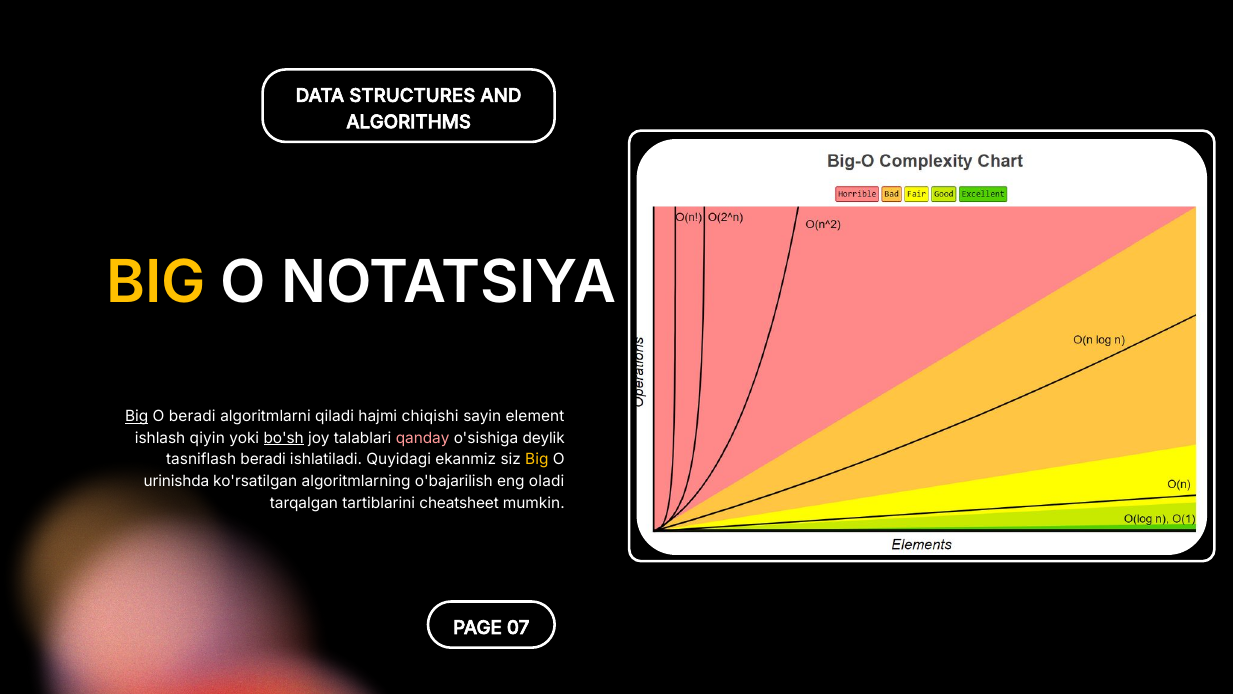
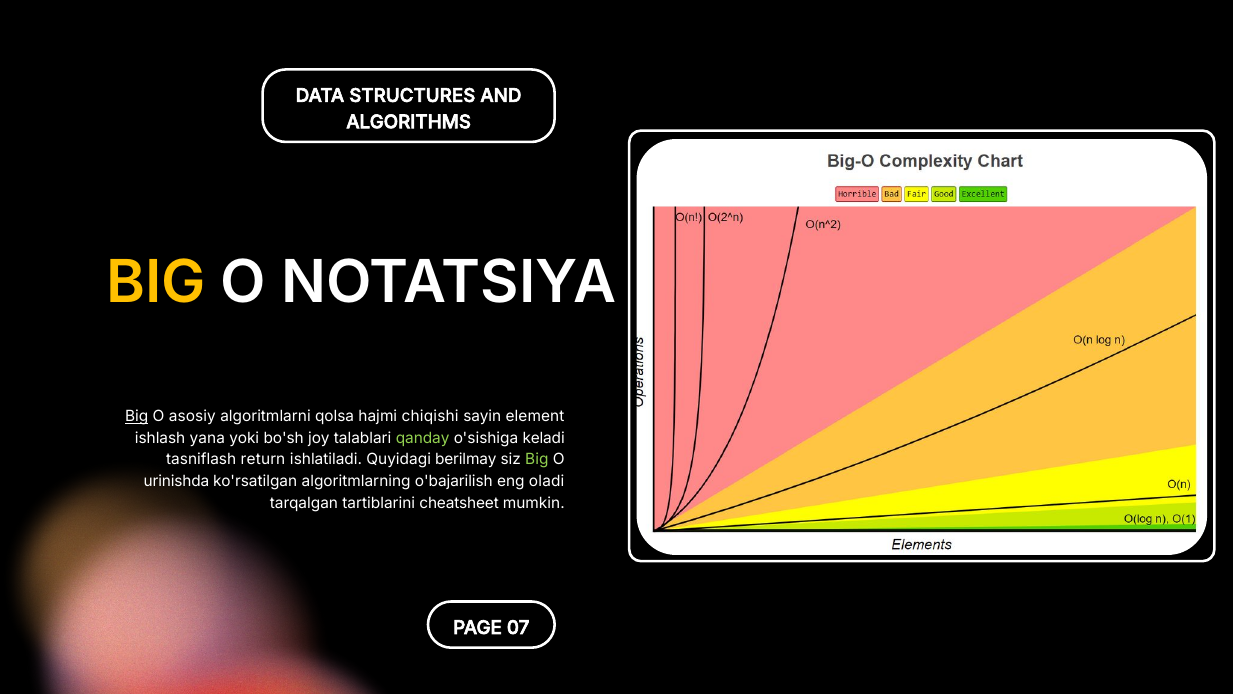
O beradi: beradi -> asosiy
qiladi: qiladi -> qolsa
qiyin: qiyin -> yana
bo'sh underline: present -> none
qanday colour: pink -> light green
deylik: deylik -> keladi
tasniflash beradi: beradi -> return
ekanmiz: ekanmiz -> berilmay
Big at (537, 460) colour: yellow -> light green
